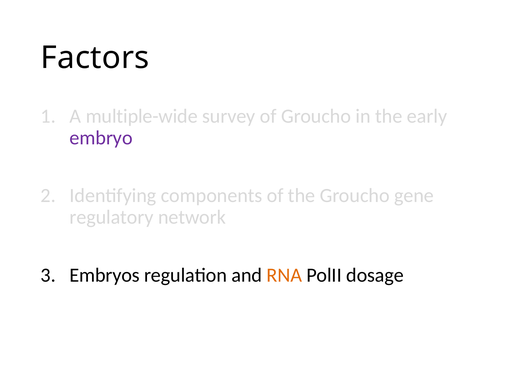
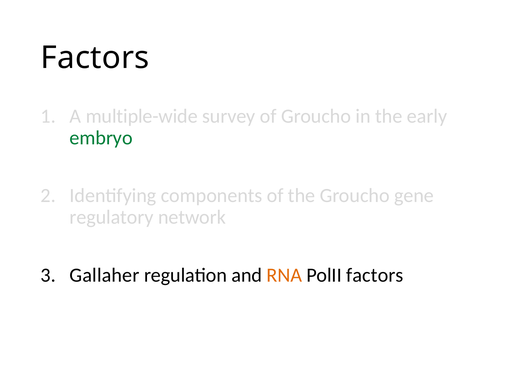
embryo colour: purple -> green
Embryos: Embryos -> Gallaher
PolII dosage: dosage -> factors
